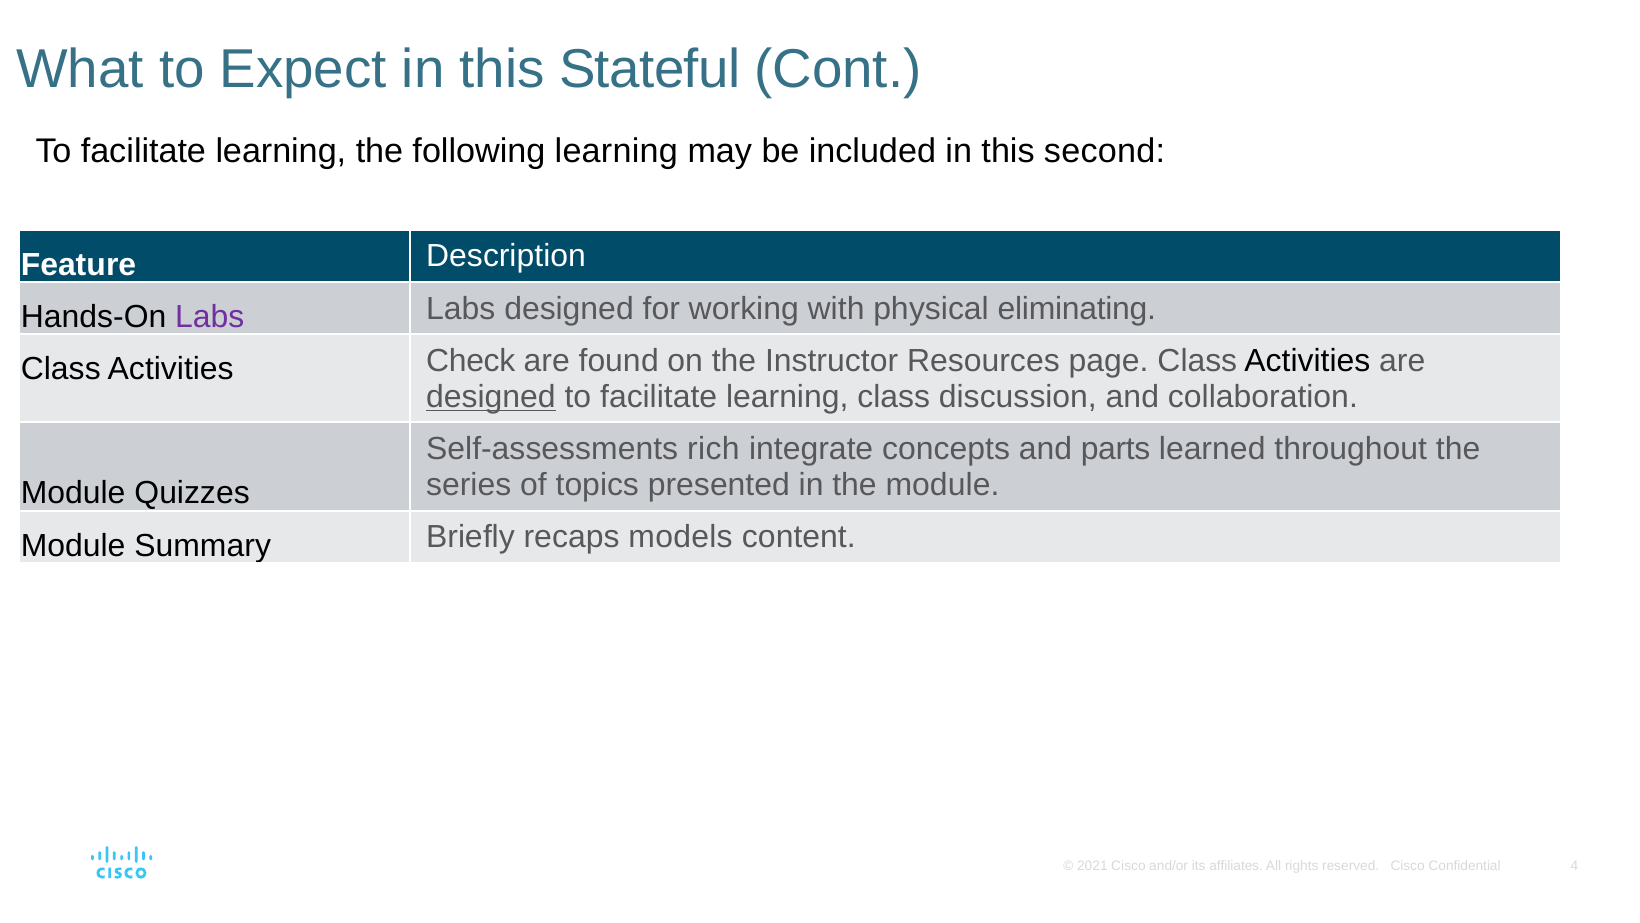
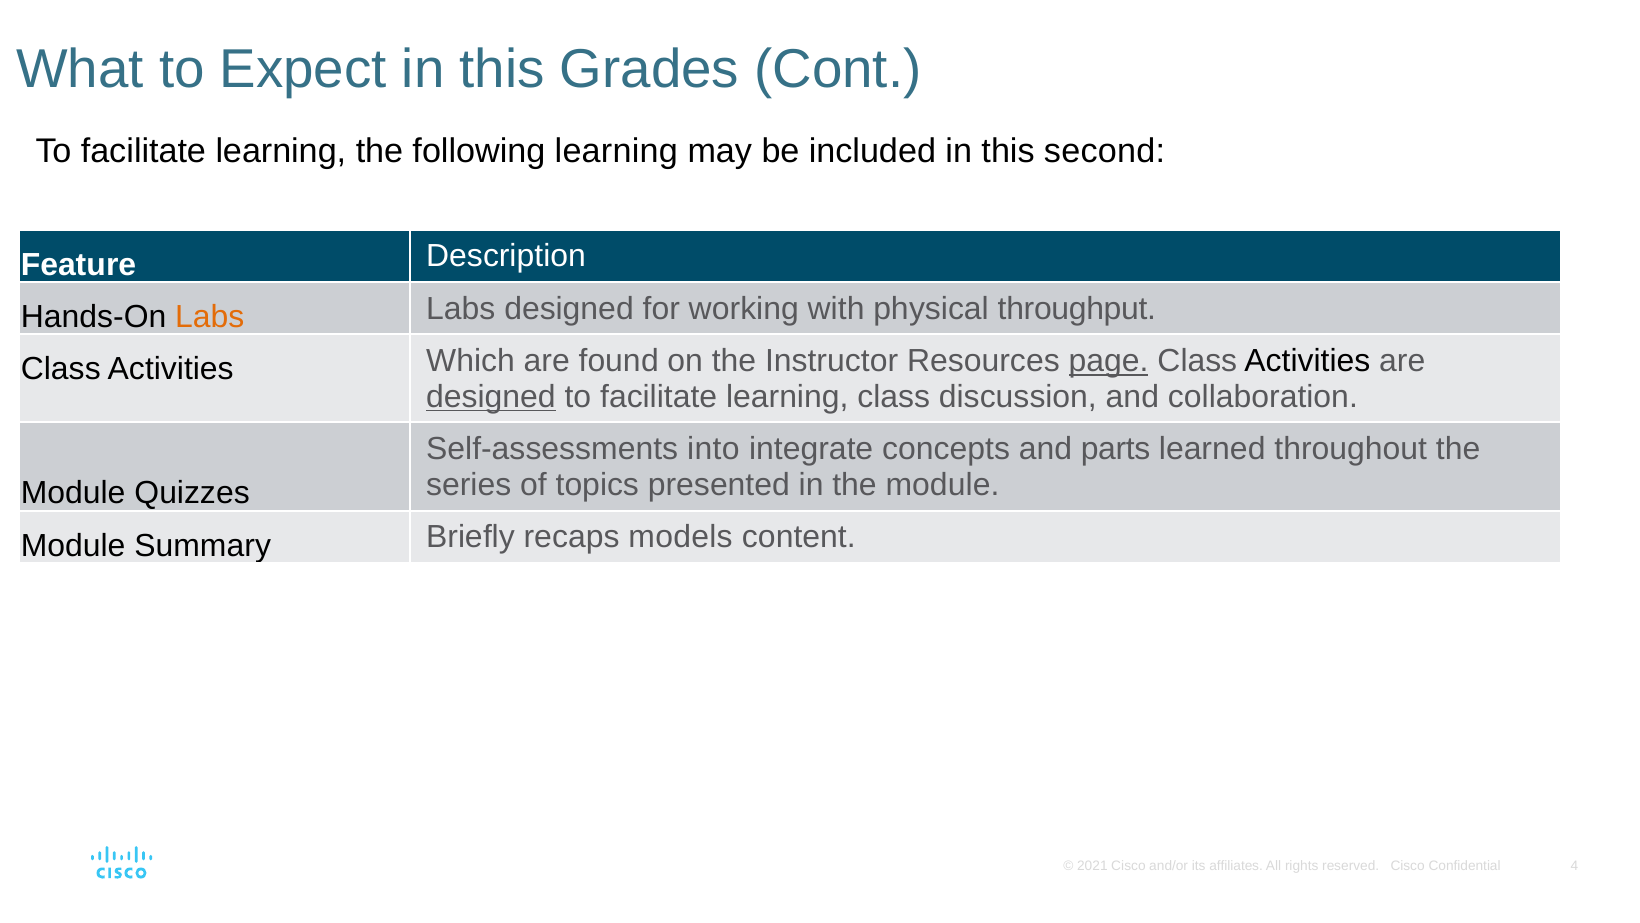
Stateful: Stateful -> Grades
Labs at (210, 317) colour: purple -> orange
eliminating: eliminating -> throughput
Check: Check -> Which
page underline: none -> present
rich: rich -> into
